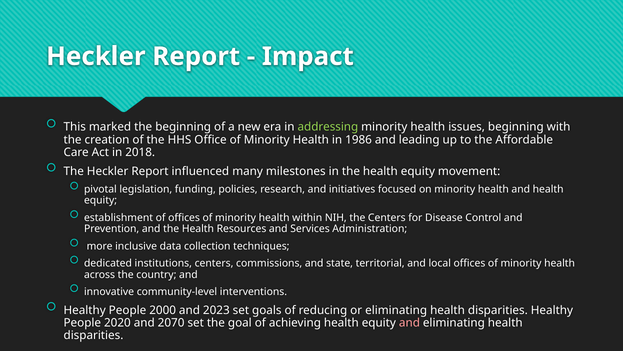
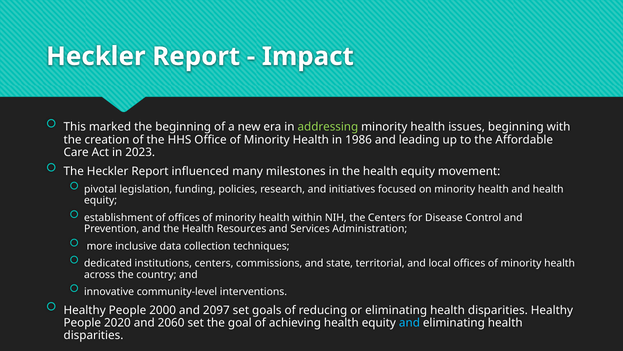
2018: 2018 -> 2023
2023: 2023 -> 2097
2070: 2070 -> 2060
and at (409, 322) colour: pink -> light blue
